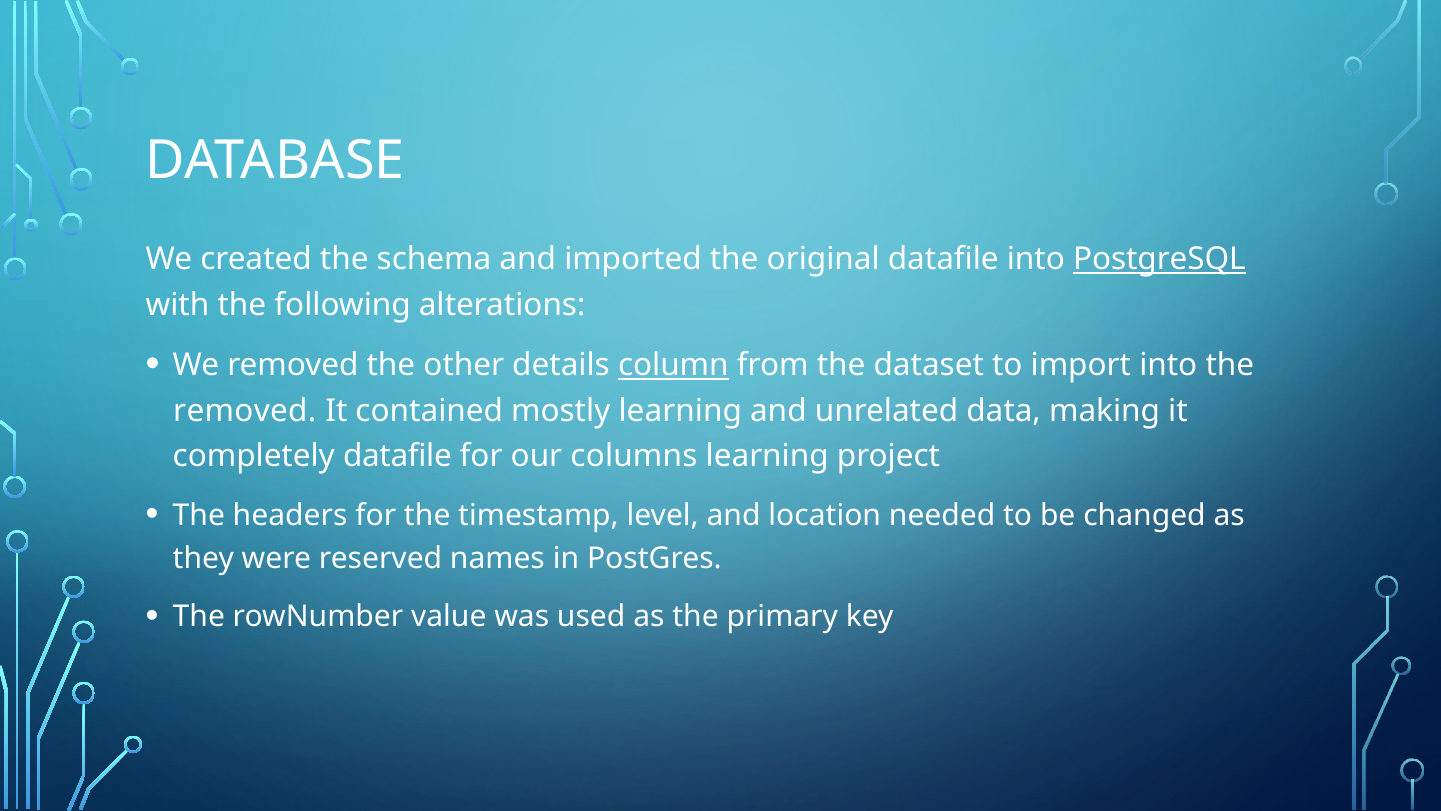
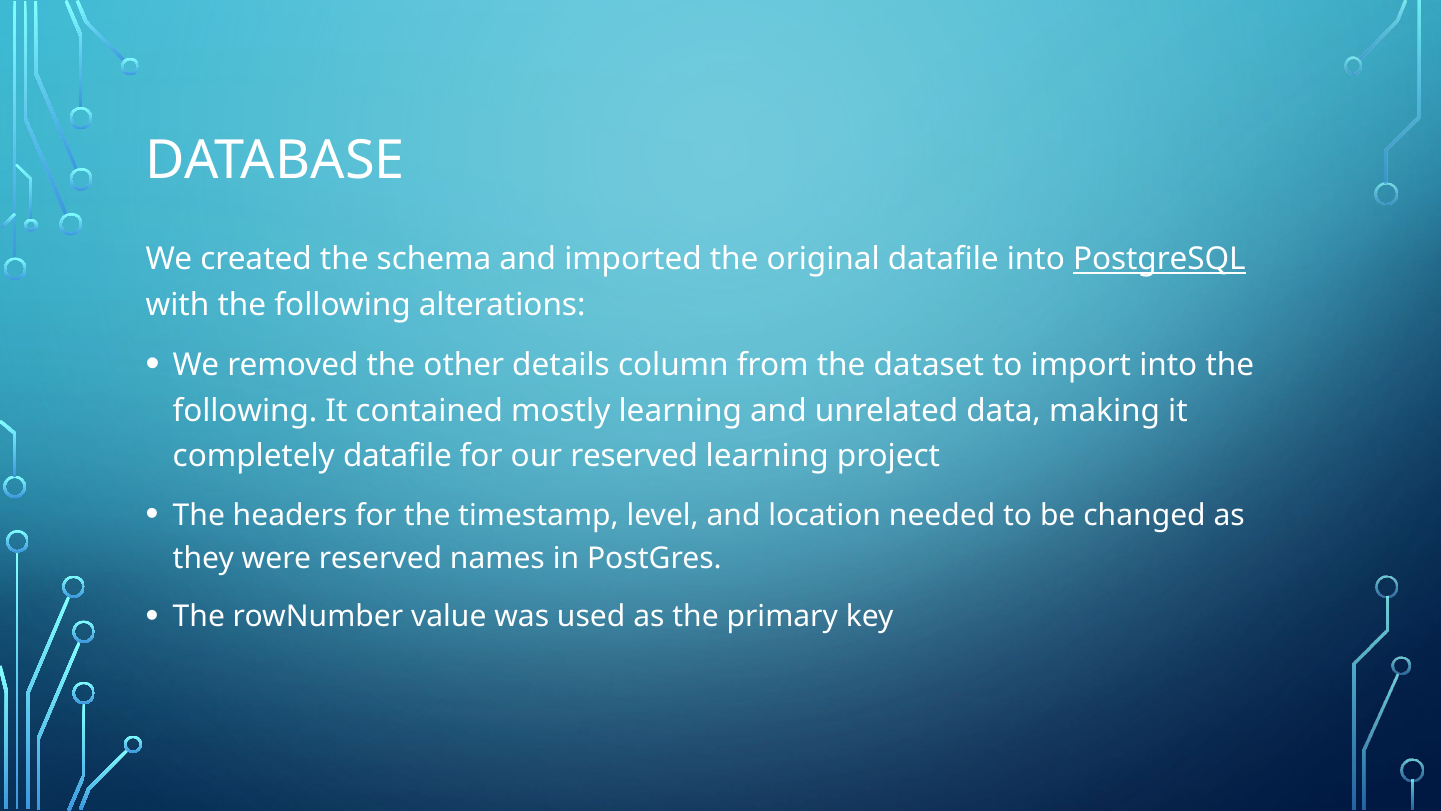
column underline: present -> none
removed at (245, 410): removed -> following
our columns: columns -> reserved
